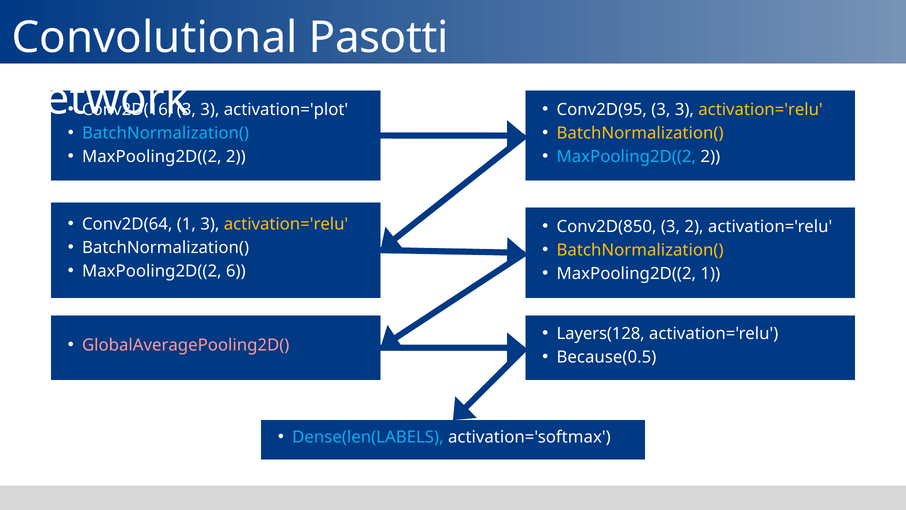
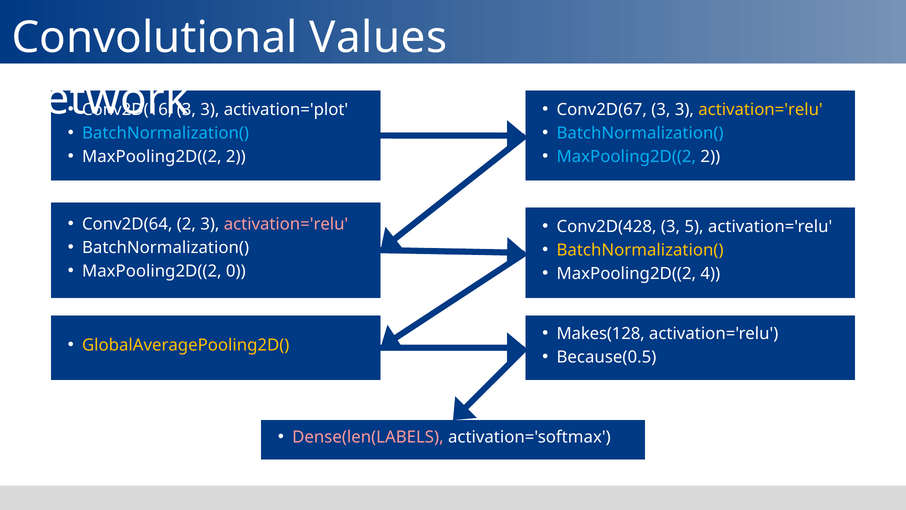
Pasotti: Pasotti -> Values
Conv2D(95: Conv2D(95 -> Conv2D(67
BatchNormalization( at (640, 133) colour: yellow -> light blue
Conv2D(64 1: 1 -> 2
activation='relu at (286, 224) colour: yellow -> pink
Conv2D(850: Conv2D(850 -> Conv2D(428
3 2: 2 -> 5
6: 6 -> 0
MaxPooling2D((2 1: 1 -> 4
Layers(128: Layers(128 -> Makes(128
GlobalAveragePooling2D( colour: pink -> yellow
Dense(len(LABELS colour: light blue -> pink
